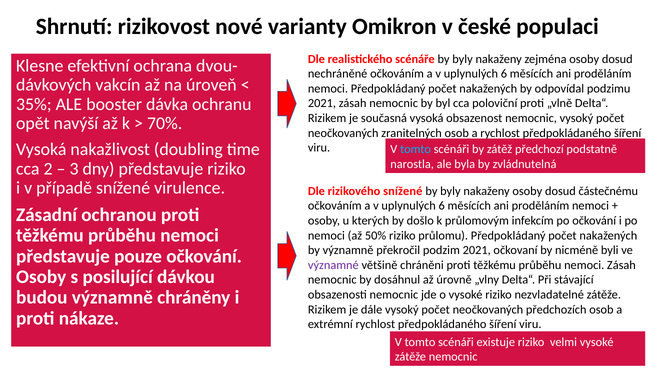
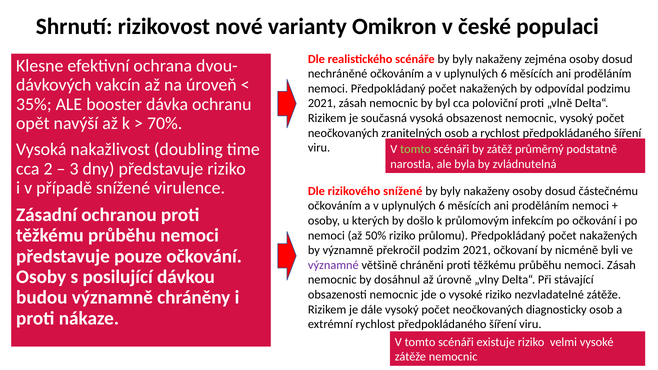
tomto at (416, 149) colour: light blue -> light green
předchozí: předchozí -> průměrný
předchozích: předchozích -> diagnosticky
